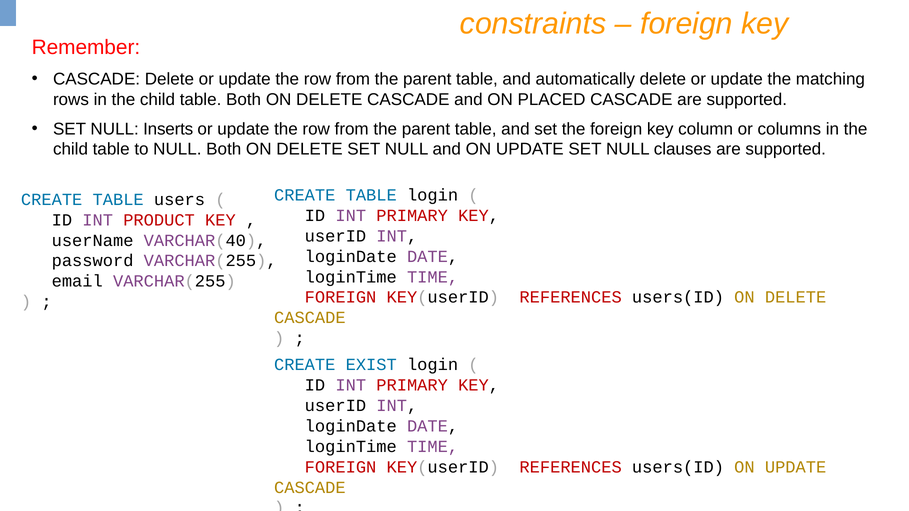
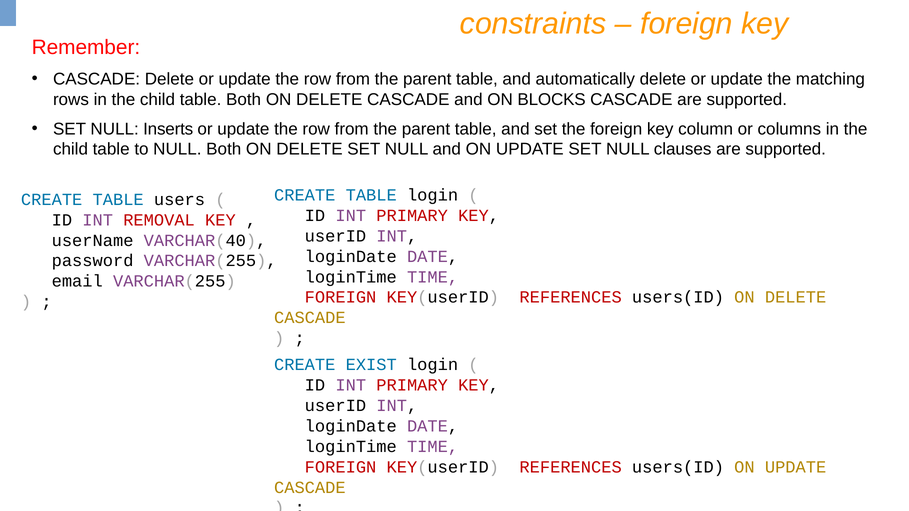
PLACED: PLACED -> BLOCKS
PRODUCT: PRODUCT -> REMOVAL
